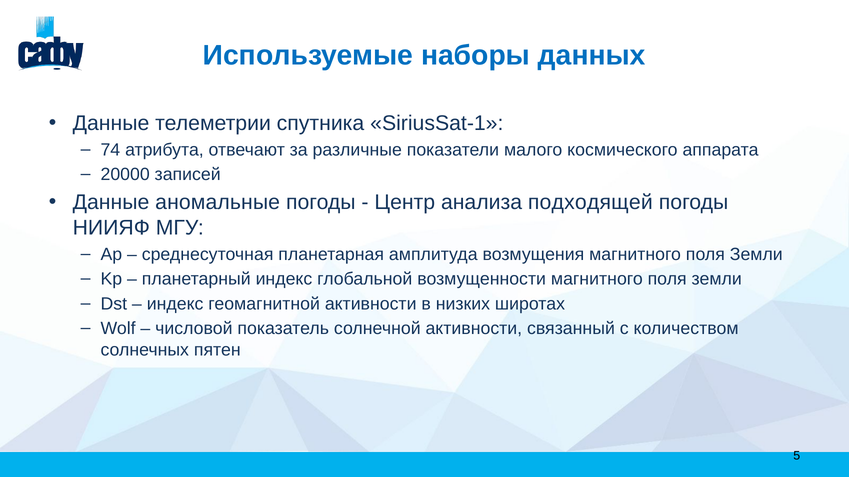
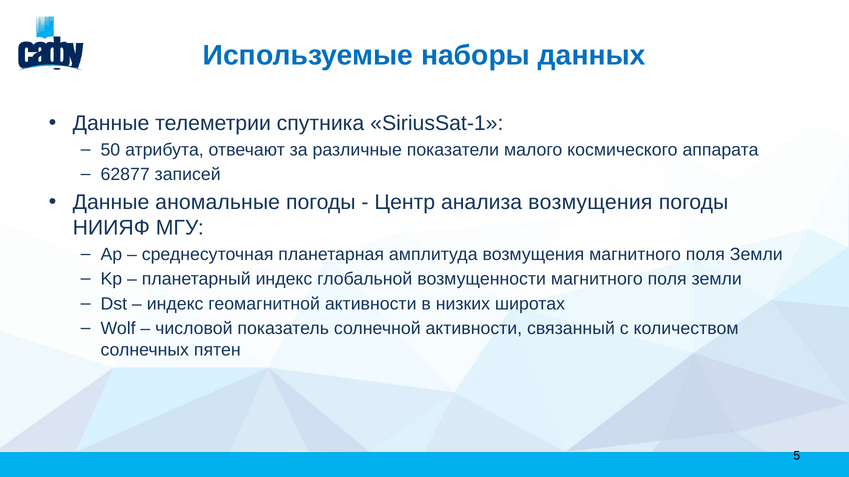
74: 74 -> 50
20000: 20000 -> 62877
анализа подходящей: подходящей -> возмущения
